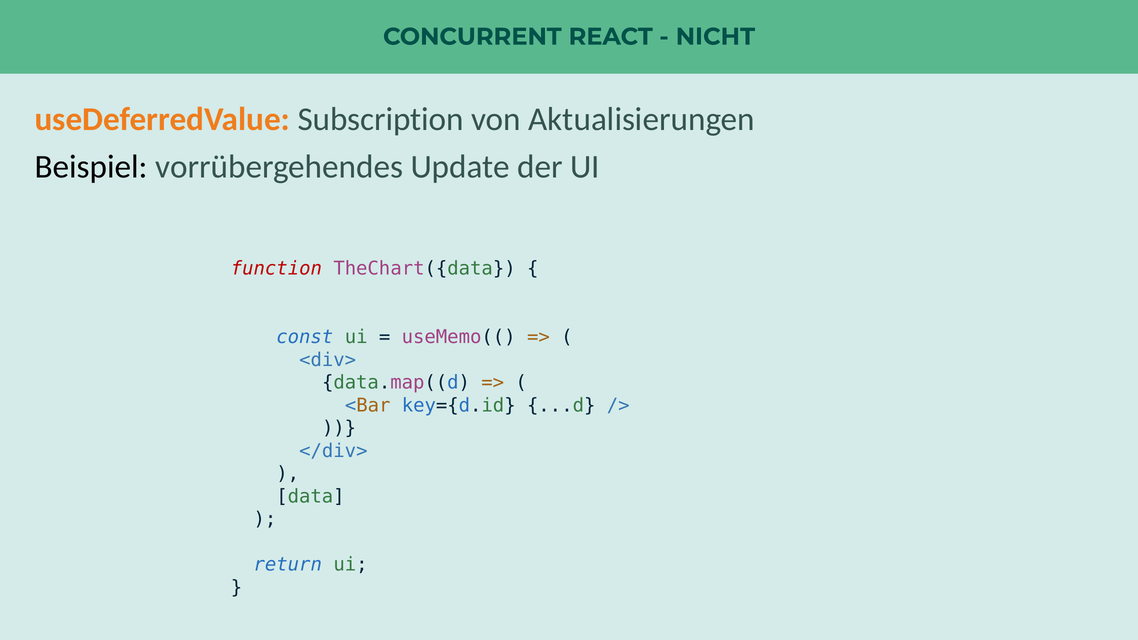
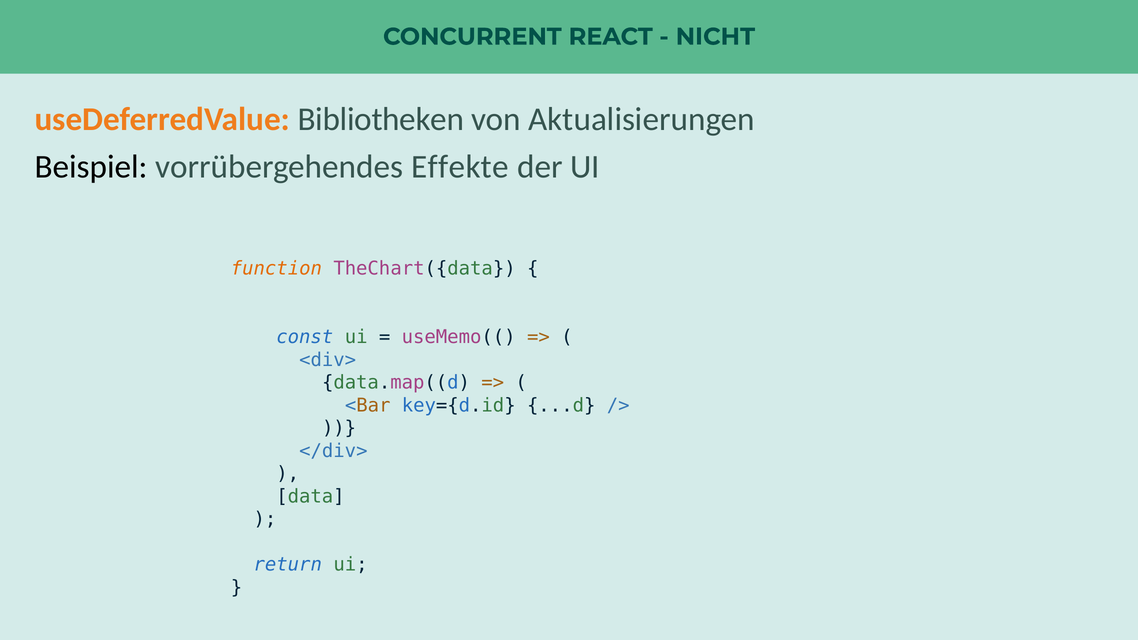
Subscription: Subscription -> Bibliotheken
Update: Update -> Effekte
function colour: red -> orange
